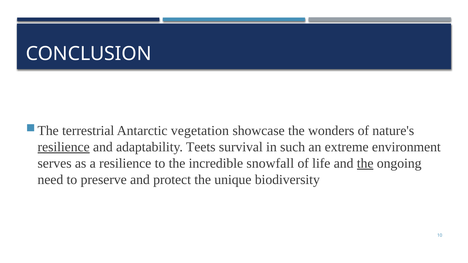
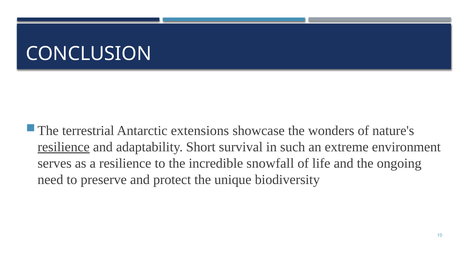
vegetation: vegetation -> extensions
Teets: Teets -> Short
the at (365, 163) underline: present -> none
